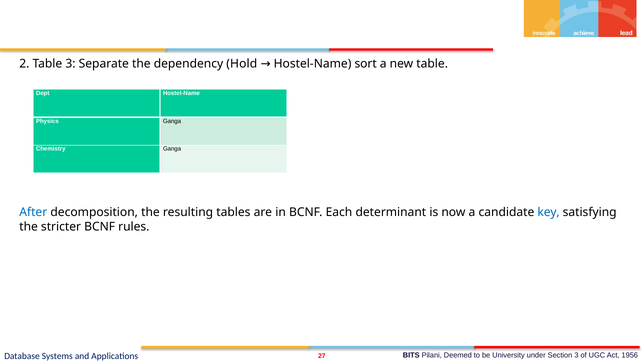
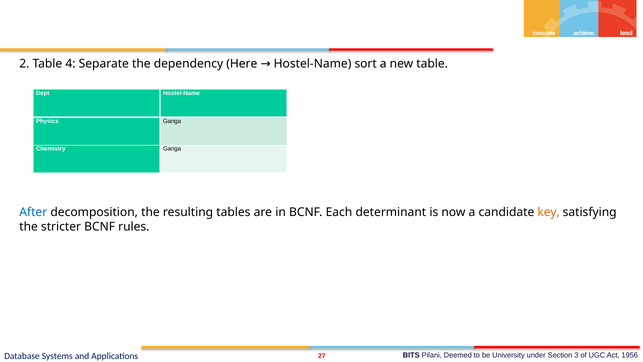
Table 3: 3 -> 4
Hold: Hold -> Here
key colour: blue -> orange
